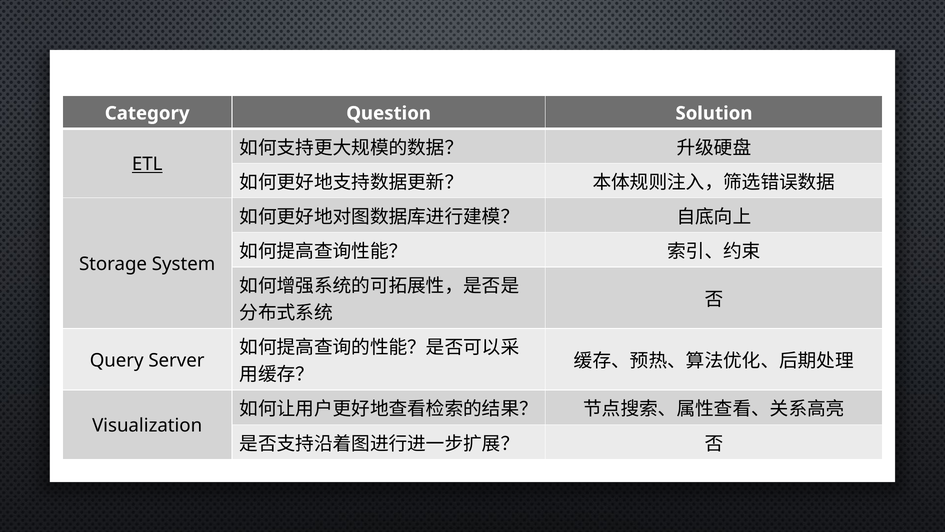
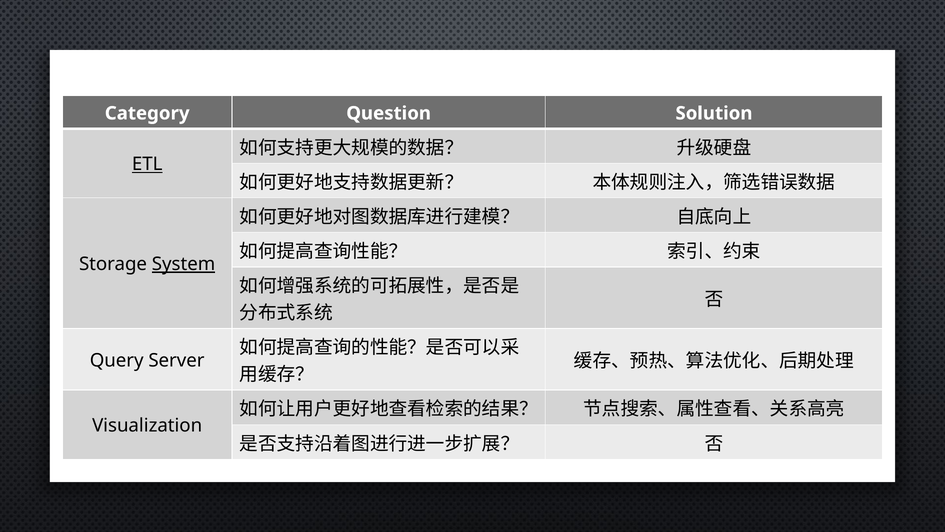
System underline: none -> present
